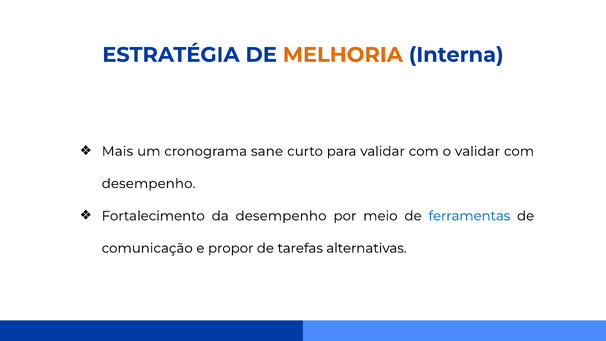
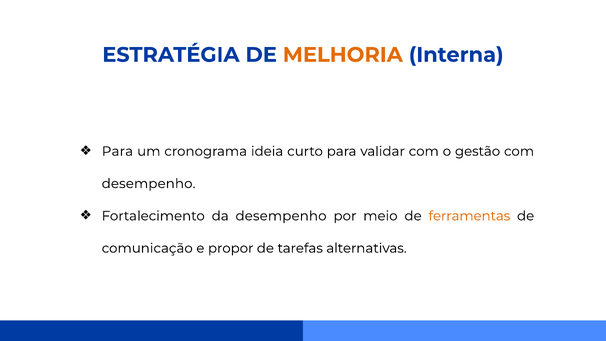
Mais at (117, 151): Mais -> Para
sane: sane -> ideia
o validar: validar -> gestão
ferramentas colour: blue -> orange
